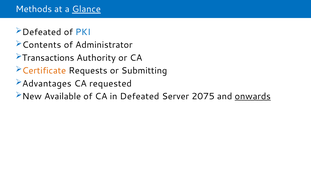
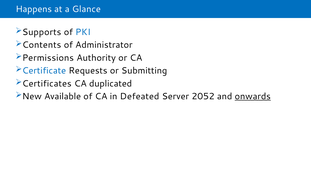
Methods: Methods -> Happens
Glance underline: present -> none
Defeated at (42, 32): Defeated -> Supports
Transactions: Transactions -> Permissions
Certificate colour: orange -> blue
Advantages: Advantages -> Certificates
requested: requested -> duplicated
2075: 2075 -> 2052
